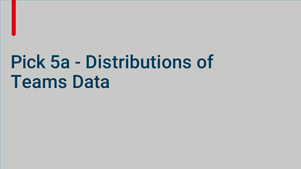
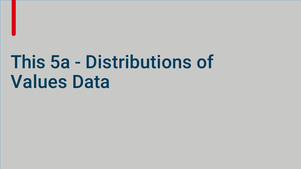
Pick: Pick -> This
Teams: Teams -> Values
